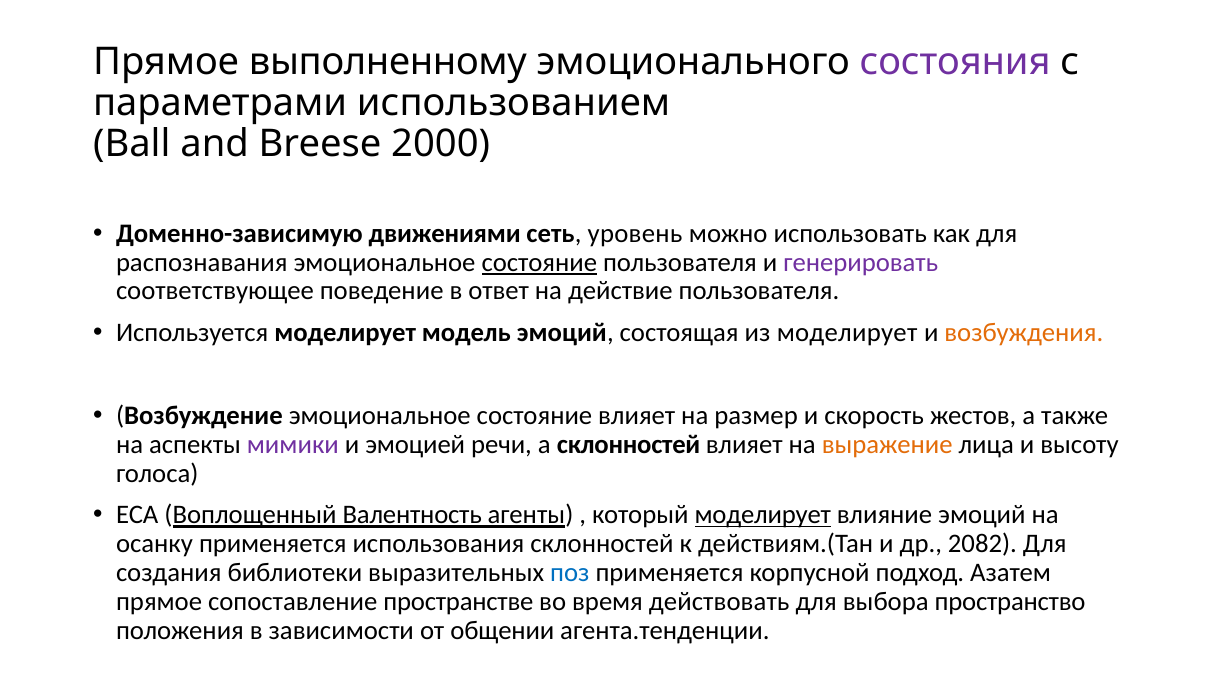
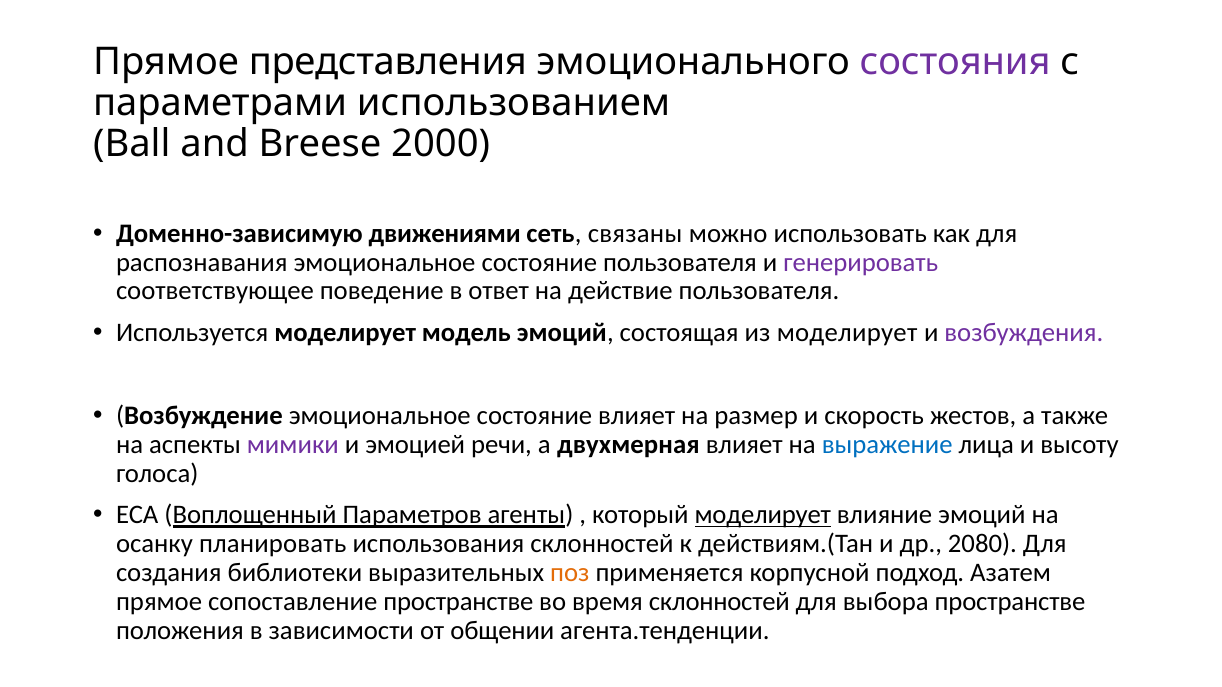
выполненному: выполненному -> представления
уровень: уровень -> связаны
состояние at (539, 262) underline: present -> none
возбуждения colour: orange -> purple
а склонностей: склонностей -> двухмерная
выражение colour: orange -> blue
Валентность: Валентность -> Параметров
осанку применяется: применяется -> планировать
2082: 2082 -> 2080
поз colour: blue -> orange
время действовать: действовать -> склонностей
выбора пространство: пространство -> пространстве
